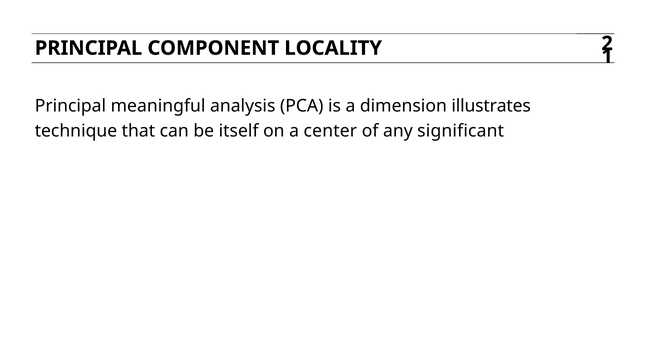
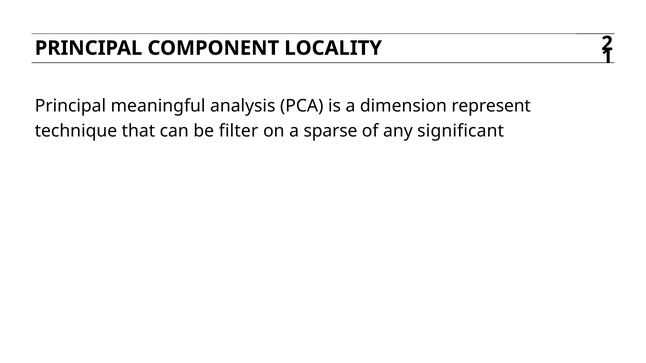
illustrates: illustrates -> represent
itself: itself -> filter
center: center -> sparse
